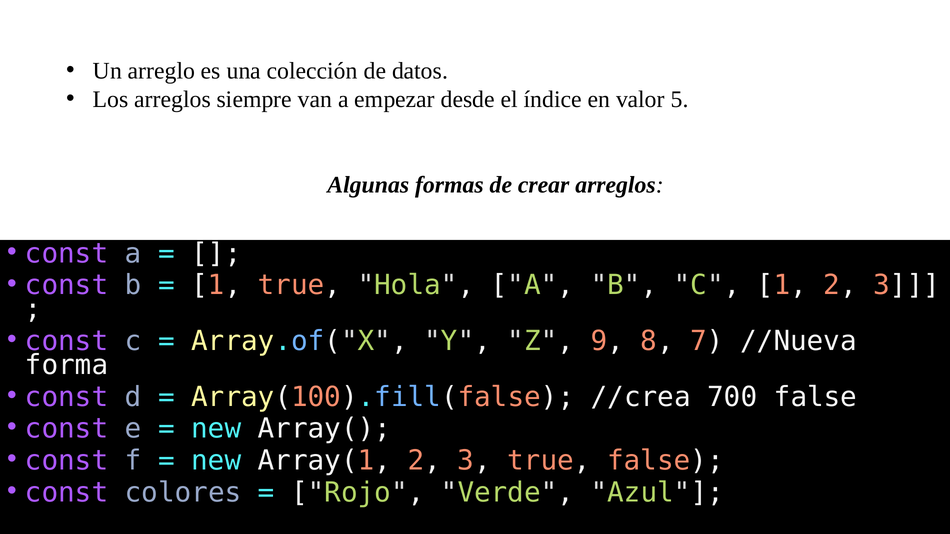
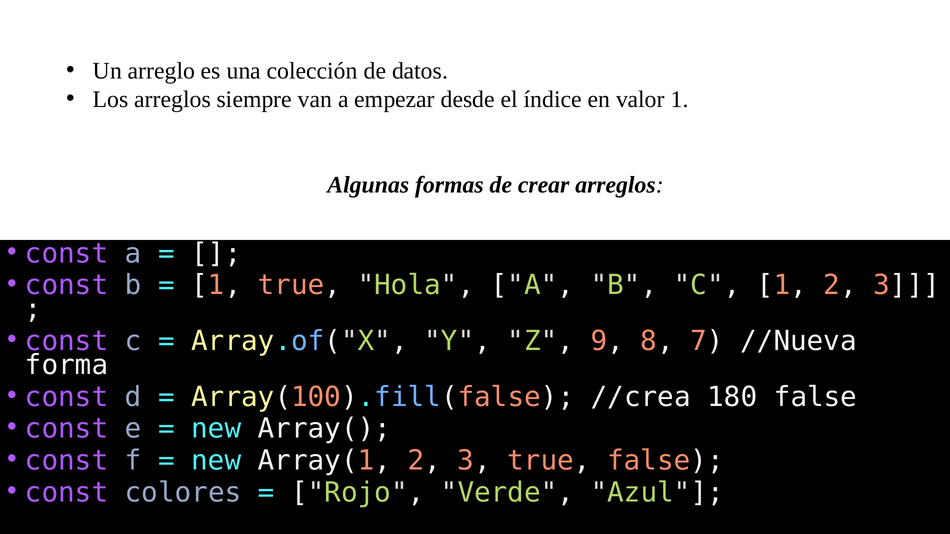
valor 5: 5 -> 1
700: 700 -> 180
